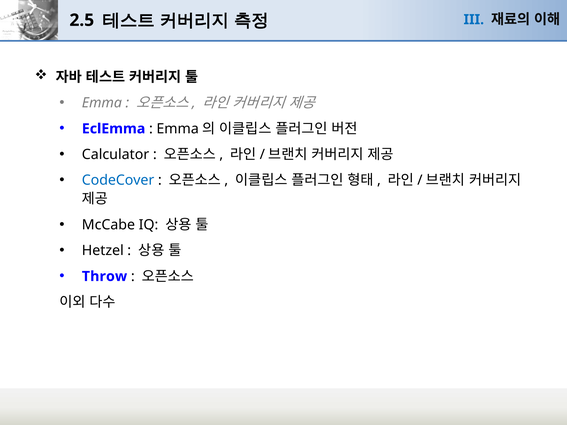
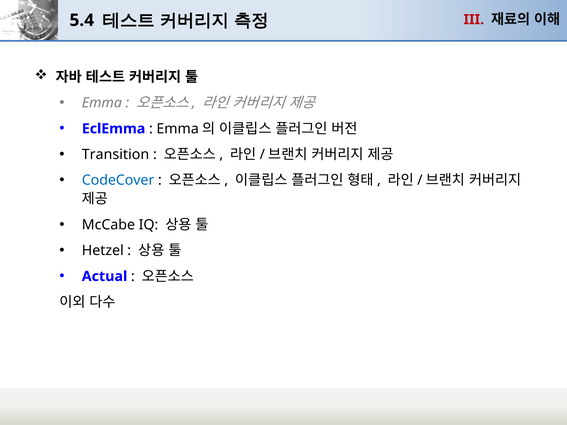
III colour: blue -> red
2.5: 2.5 -> 5.4
Calculator: Calculator -> Transition
Throw: Throw -> Actual
